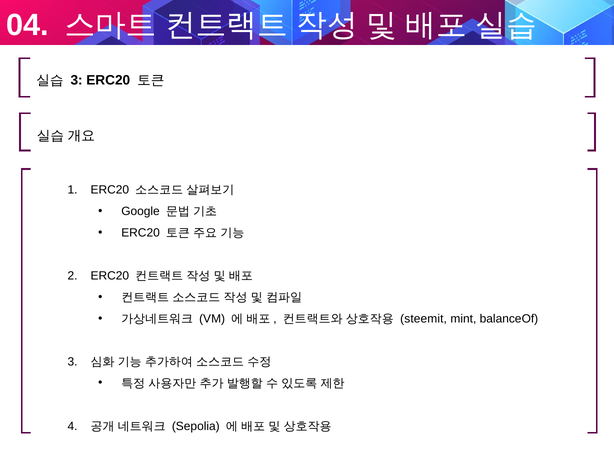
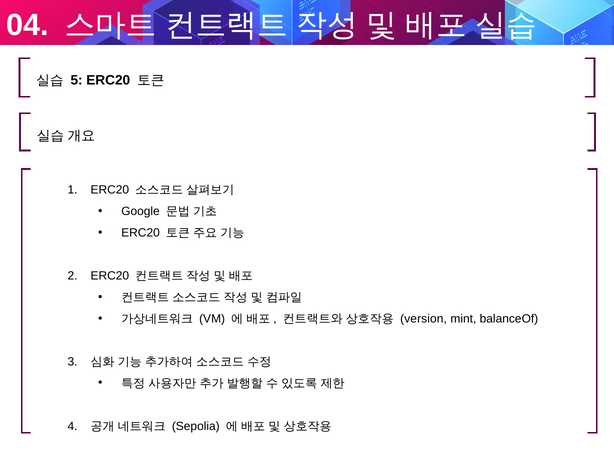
3 at (77, 80): 3 -> 5
steemit: steemit -> version
